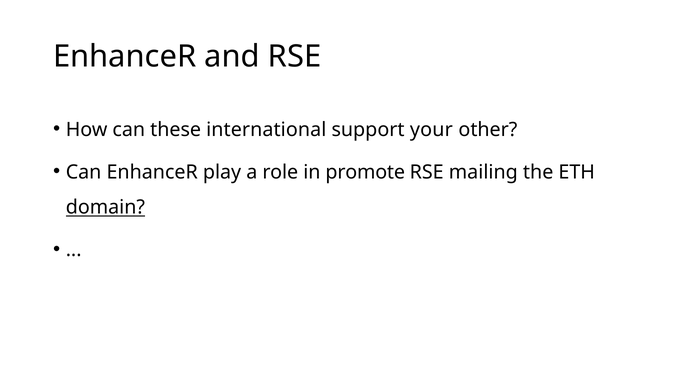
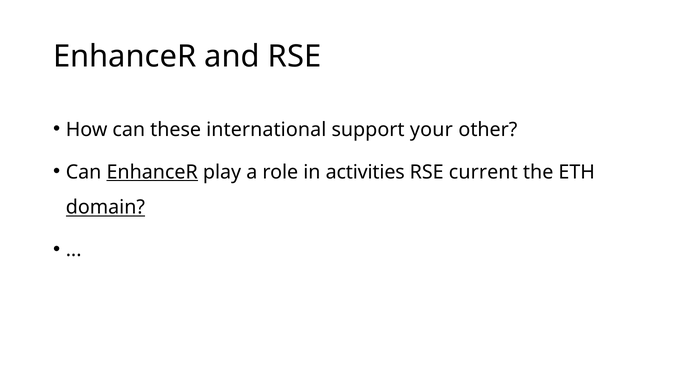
EnhanceR at (152, 172) underline: none -> present
promote: promote -> activities
mailing: mailing -> current
